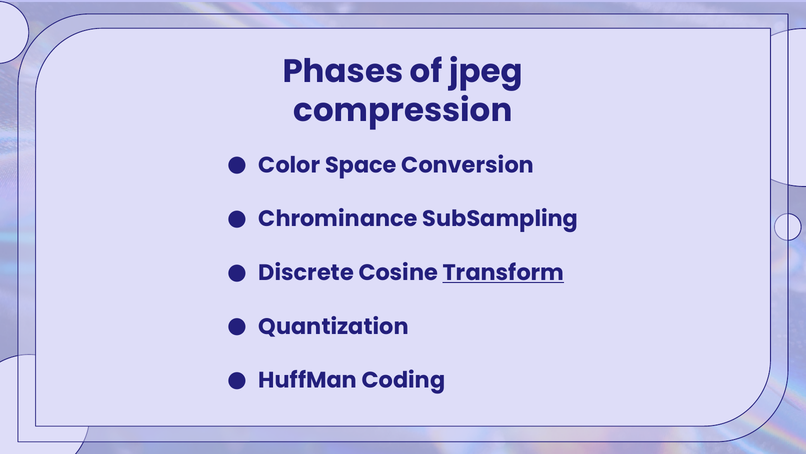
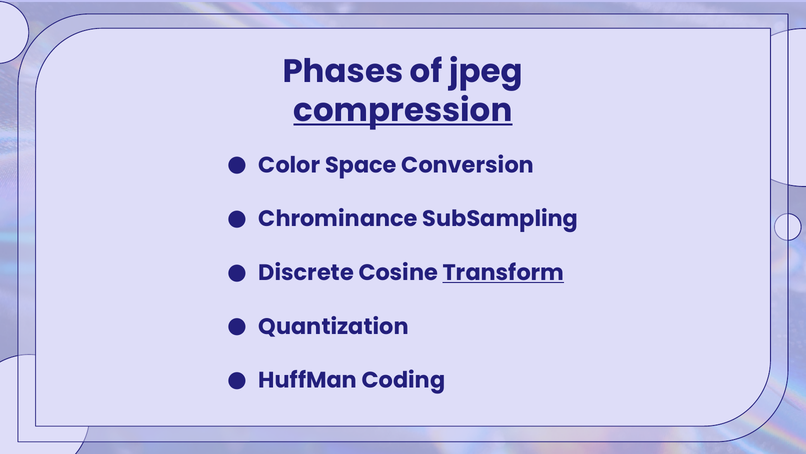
compression underline: none -> present
